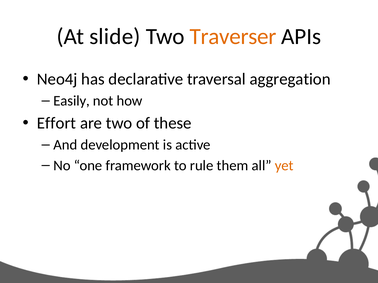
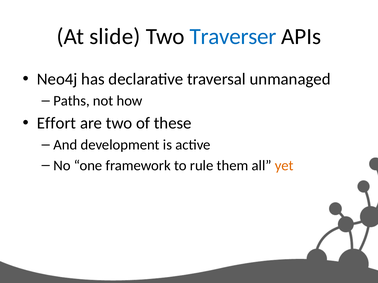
Traverser colour: orange -> blue
aggregation: aggregation -> unmanaged
Easily: Easily -> Paths
